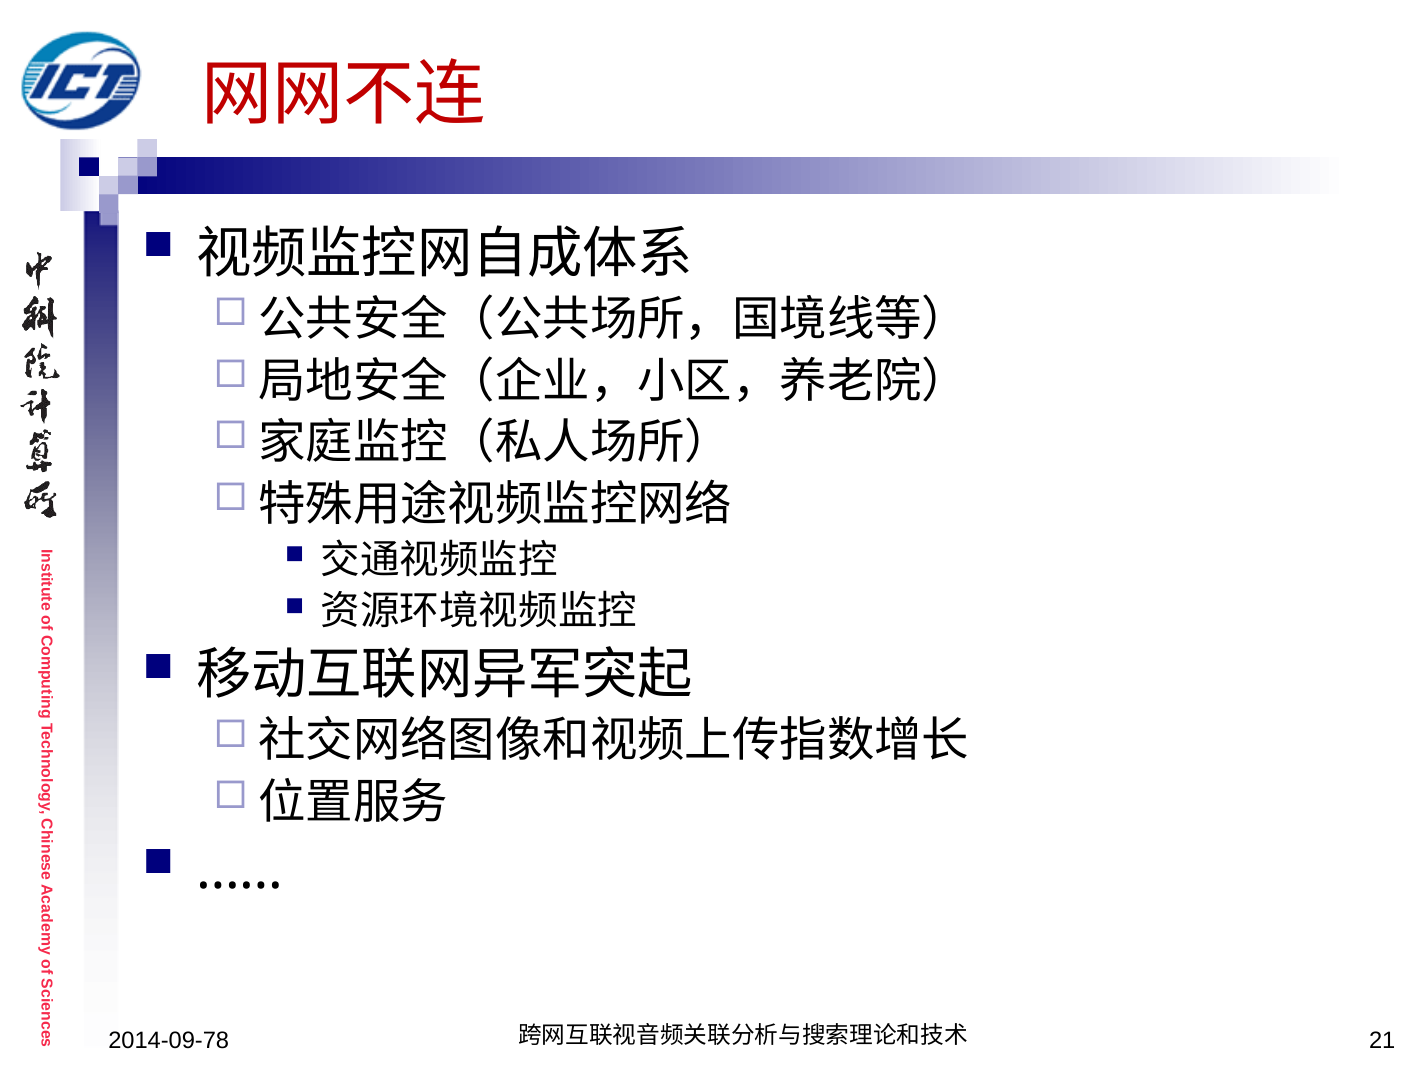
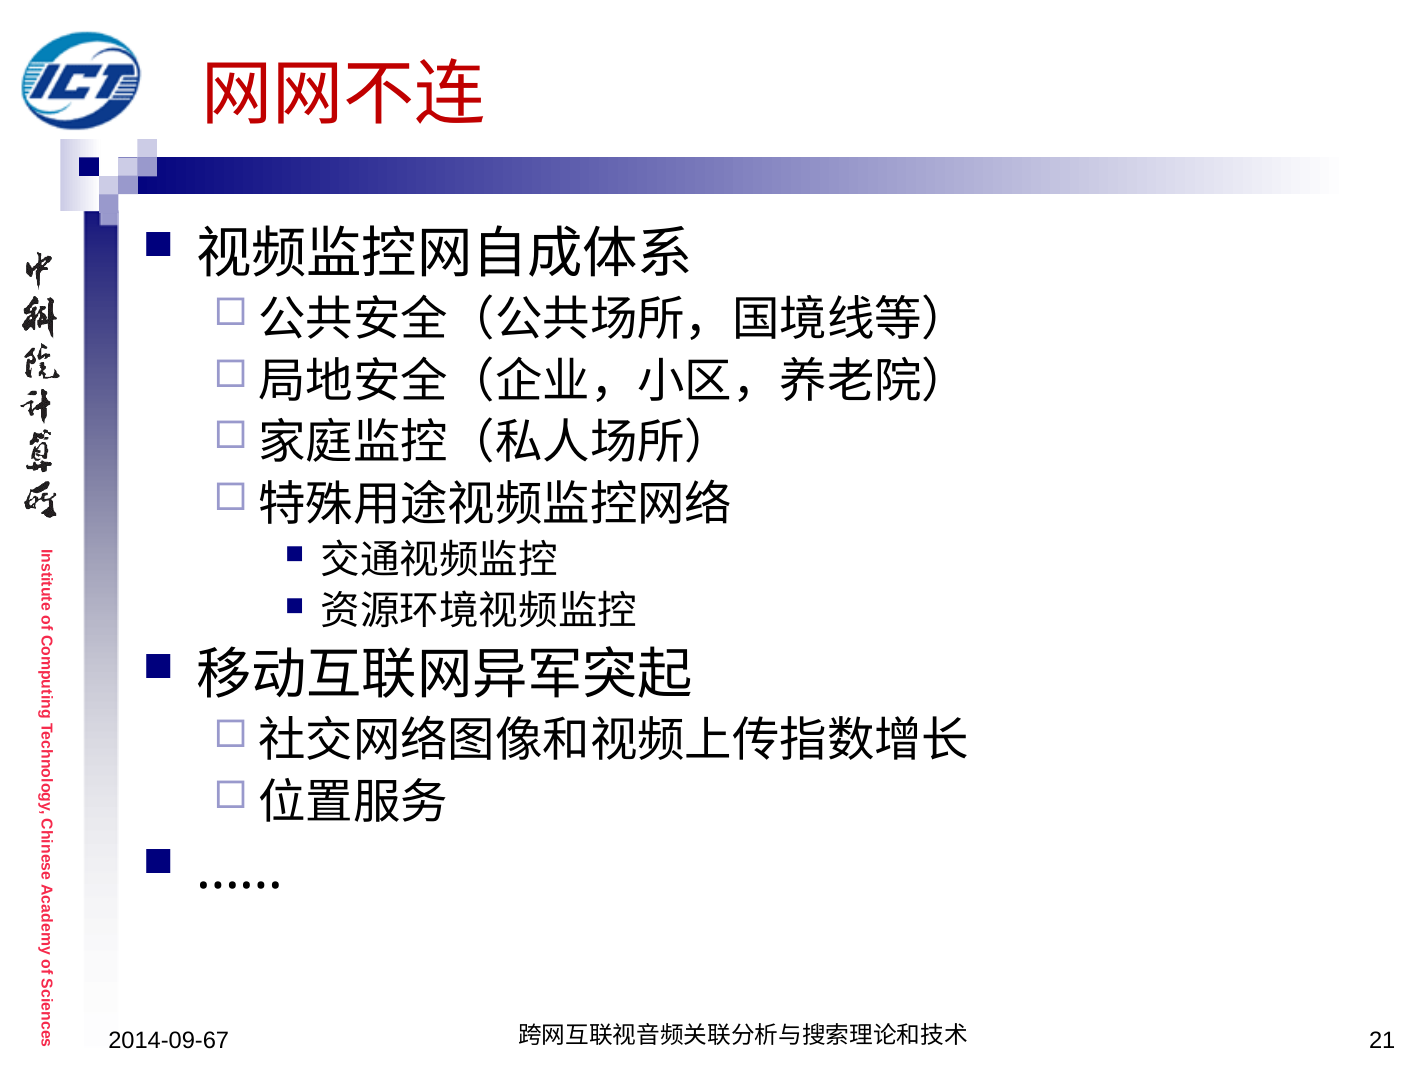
2014-09-78: 2014-09-78 -> 2014-09-67
